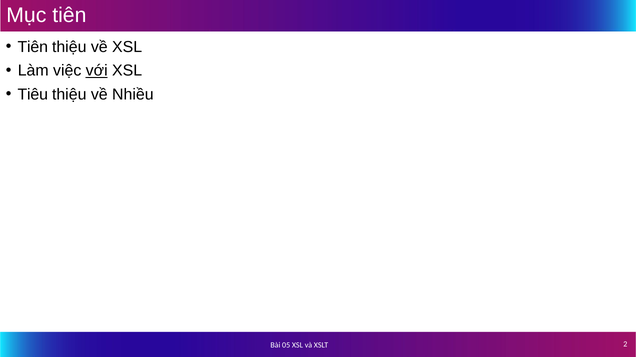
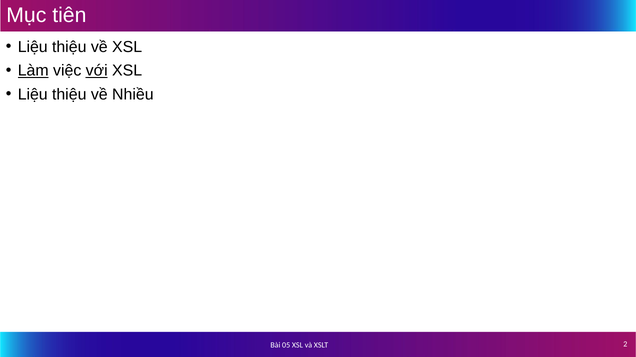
Tiên at (33, 47): Tiên -> Liệu
Làm underline: none -> present
Tiêu at (33, 95): Tiêu -> Liệu
